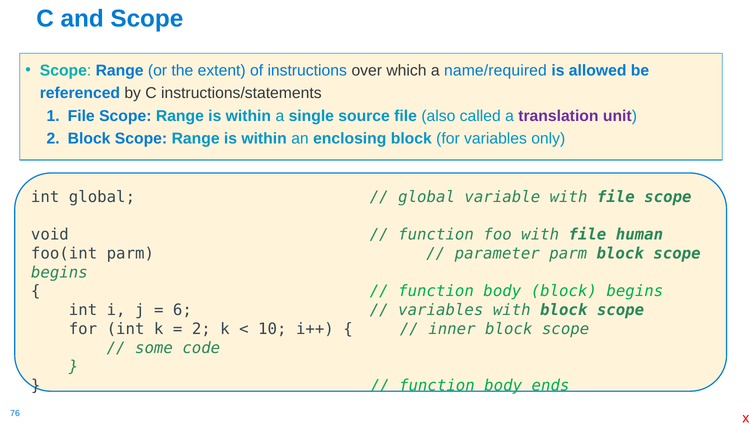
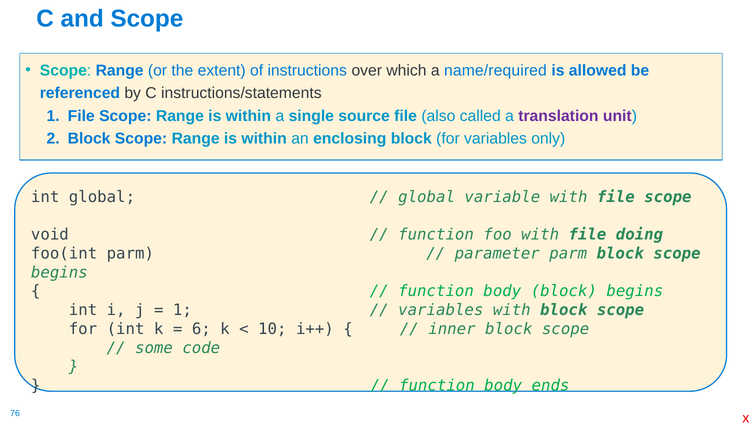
human: human -> doing
6 at (182, 310): 6 -> 1
2 at (201, 329): 2 -> 6
